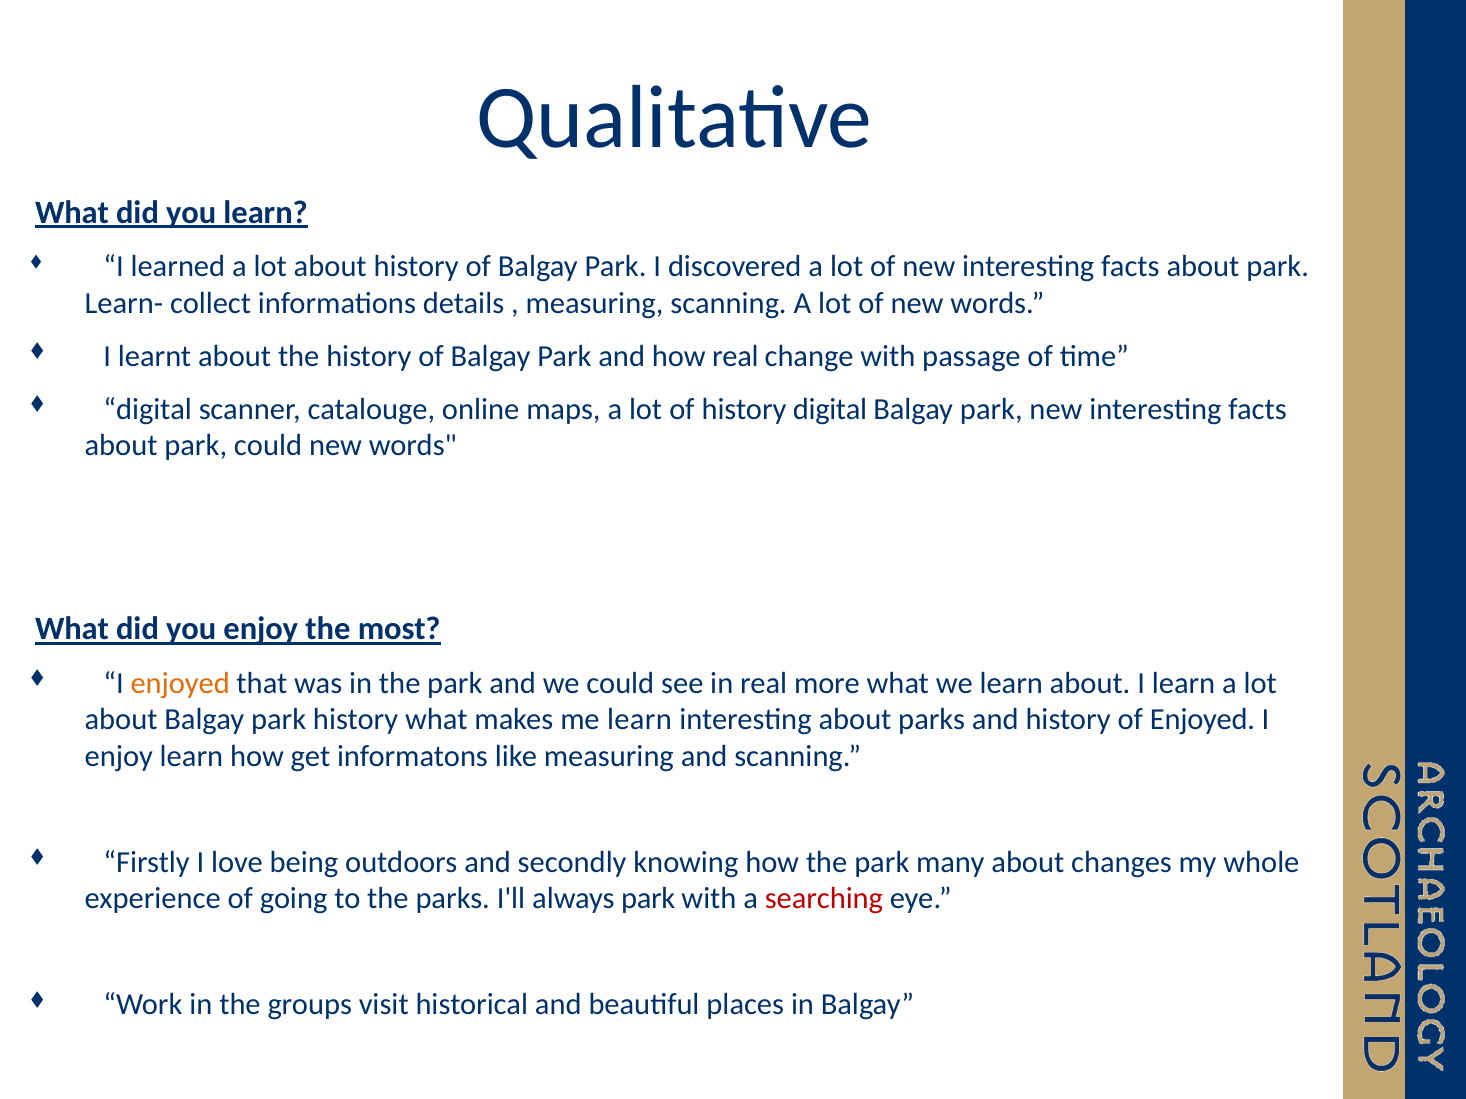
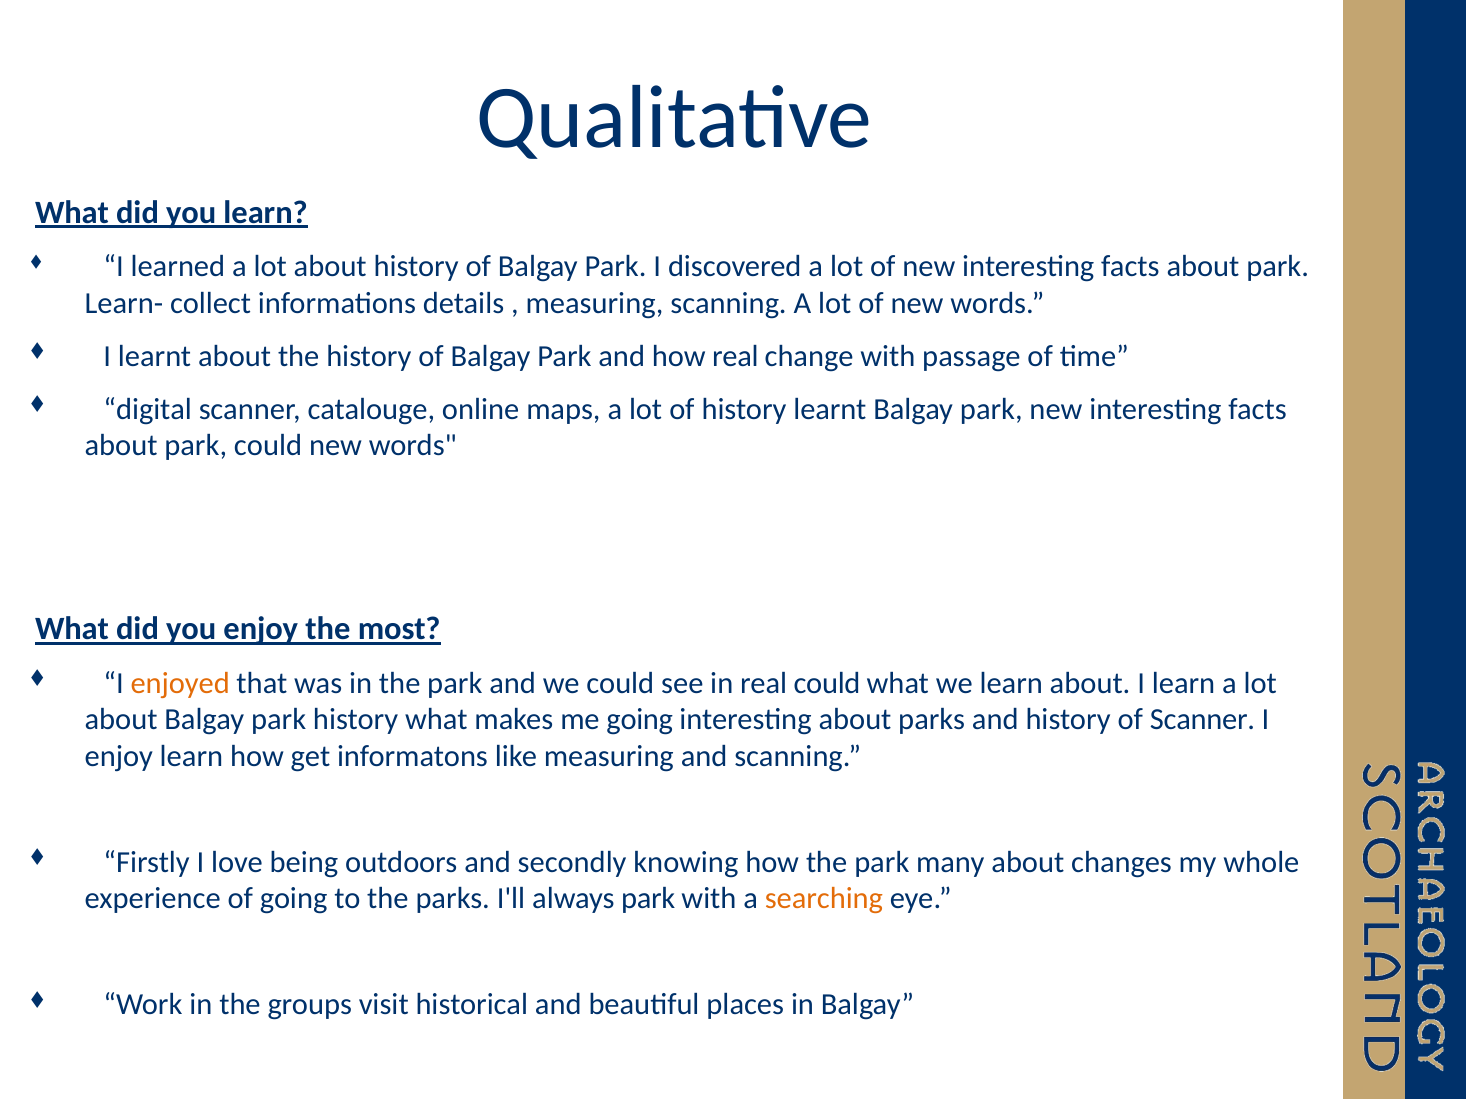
history digital: digital -> learnt
real more: more -> could
me learn: learn -> going
of Enjoyed: Enjoyed -> Scanner
searching colour: red -> orange
